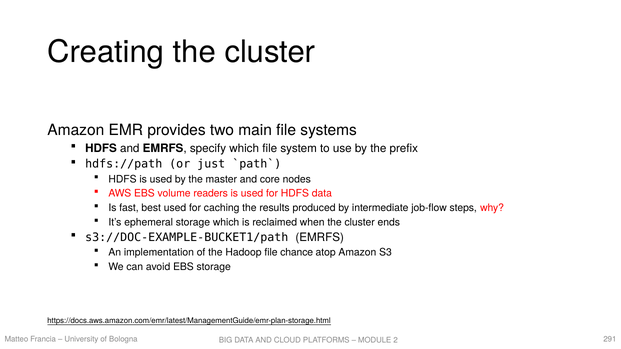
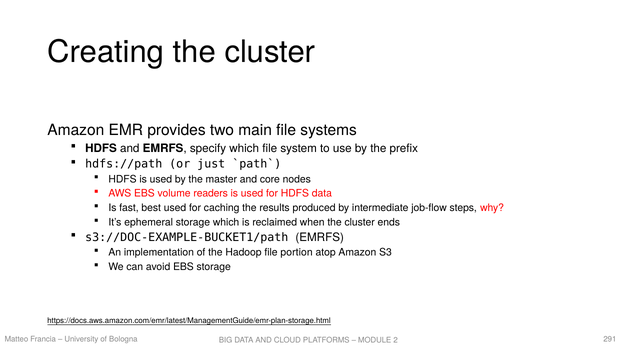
chance: chance -> portion
